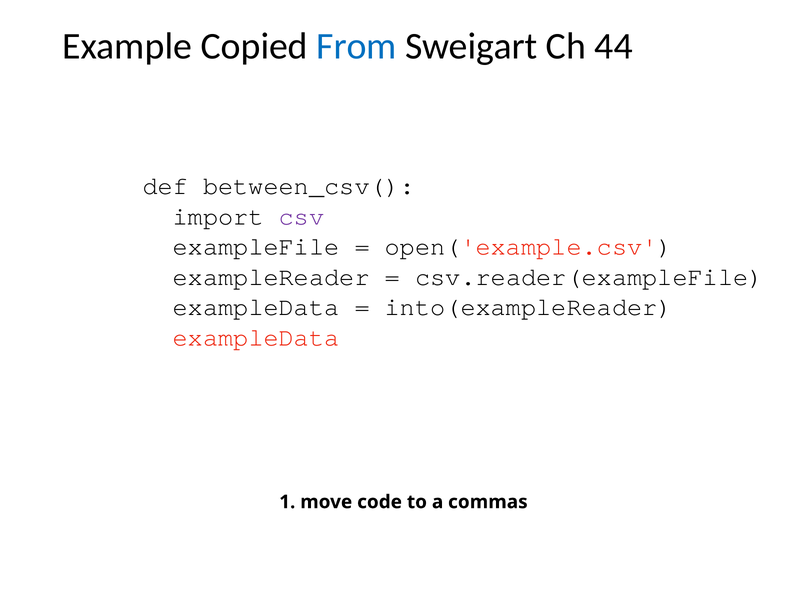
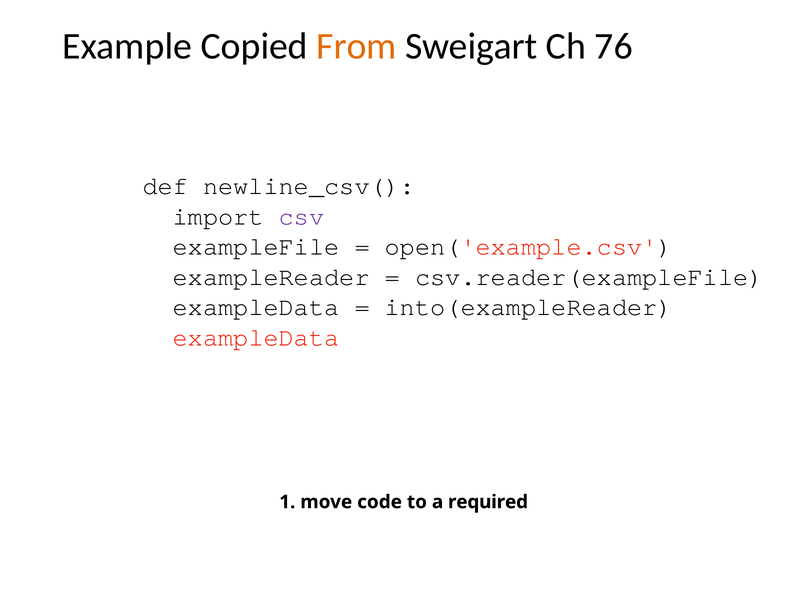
From colour: blue -> orange
44: 44 -> 76
between_csv(: between_csv( -> newline_csv(
commas: commas -> required
